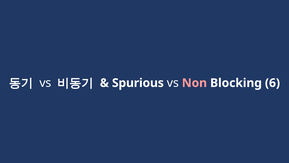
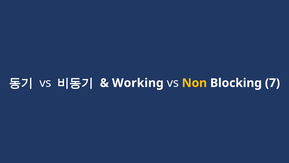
Spurious: Spurious -> Working
Non colour: pink -> yellow
6: 6 -> 7
